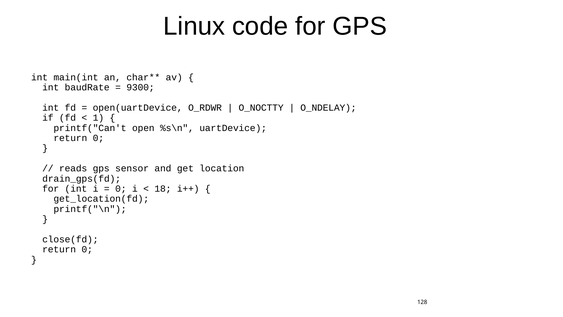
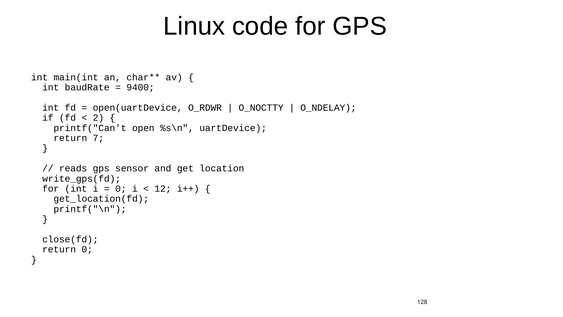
9300: 9300 -> 9400
1: 1 -> 2
0 at (98, 138): 0 -> 7
drain_gps(fd: drain_gps(fd -> write_gps(fd
18: 18 -> 12
